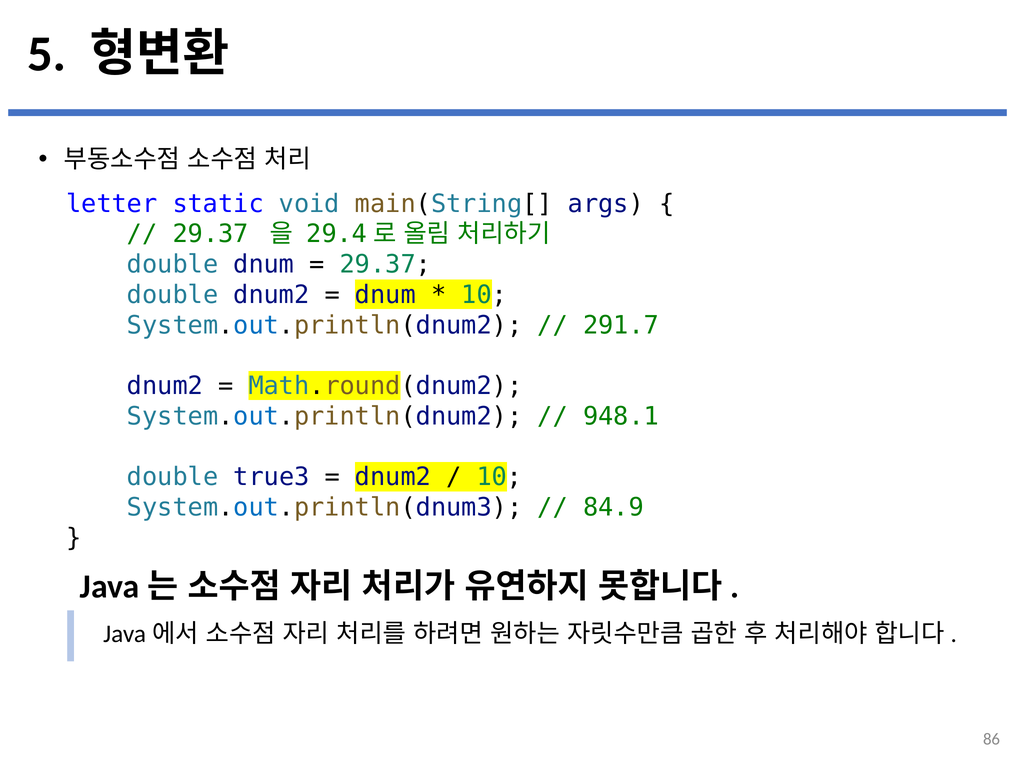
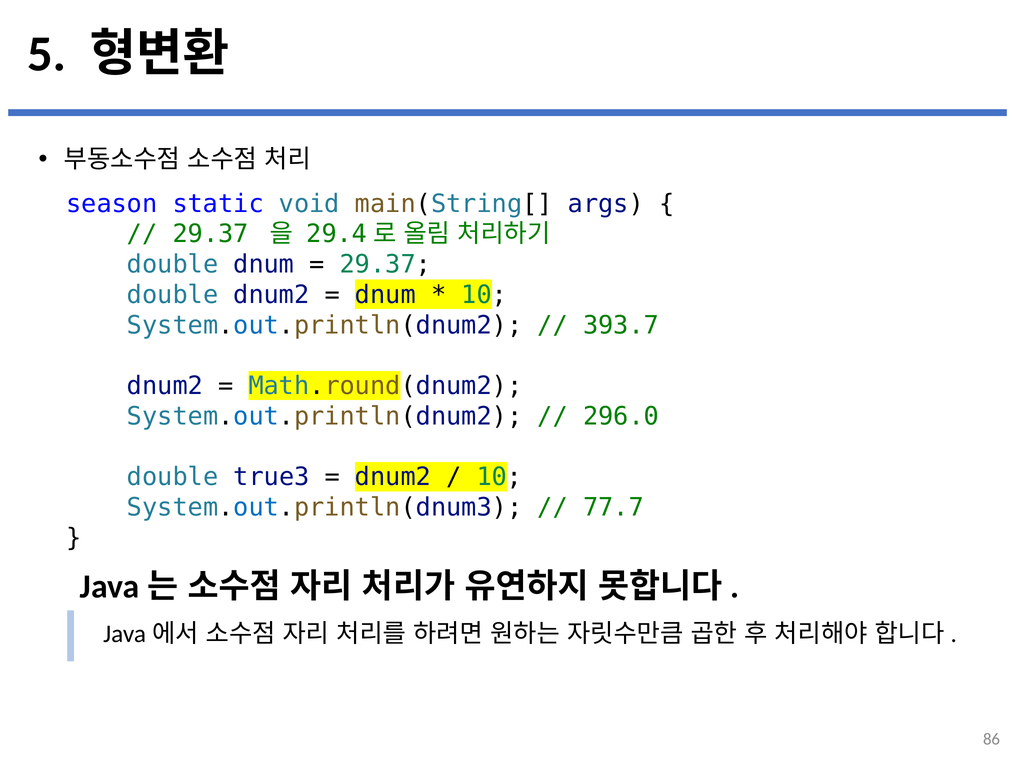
letter: letter -> season
291.7: 291.7 -> 393.7
948.1: 948.1 -> 296.0
84.9: 84.9 -> 77.7
